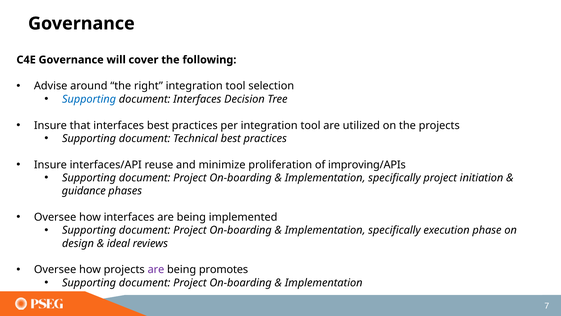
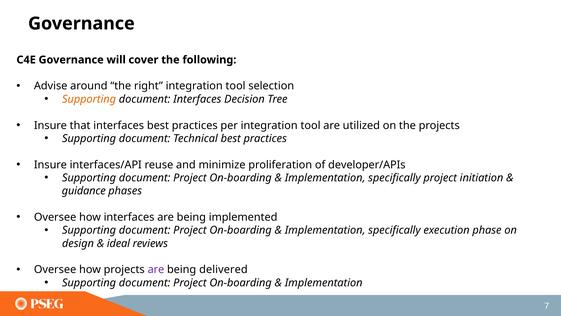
Supporting at (89, 99) colour: blue -> orange
improving/APIs: improving/APIs -> developer/APIs
promotes: promotes -> delivered
